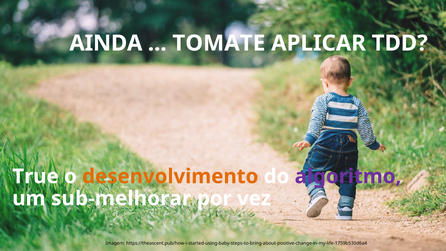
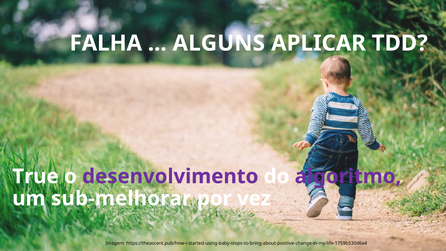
AINDA: AINDA -> FALHA
TOMATE: TOMATE -> ALGUNS
desenvolvimento colour: orange -> purple
